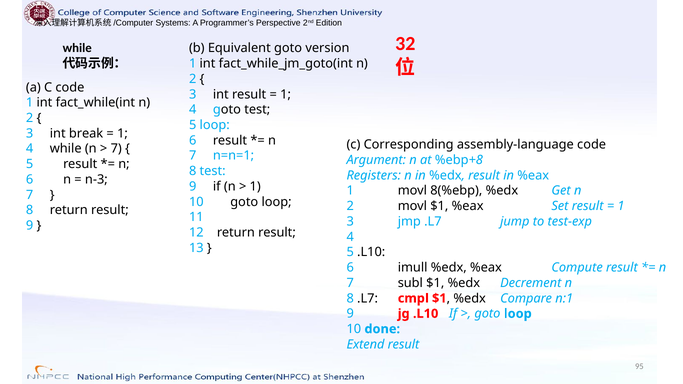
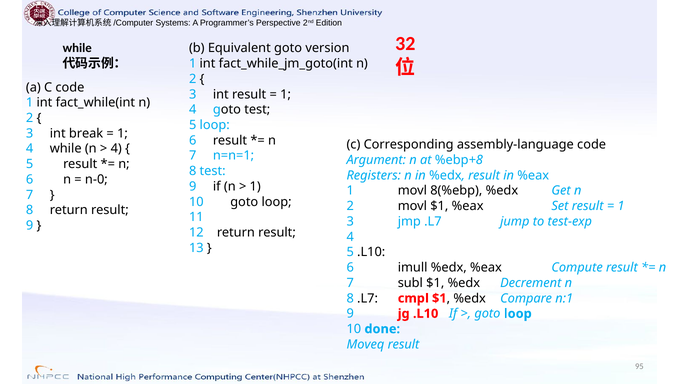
7 at (116, 149): 7 -> 4
n-3: n-3 -> n-0
Extend: Extend -> Moveq
